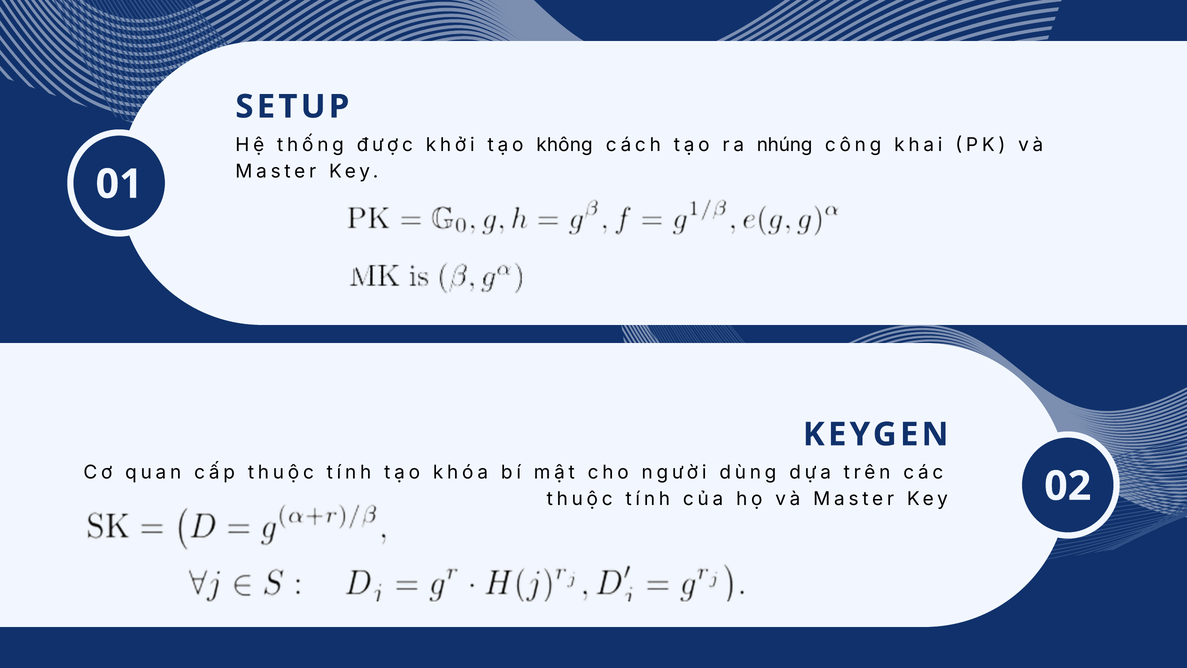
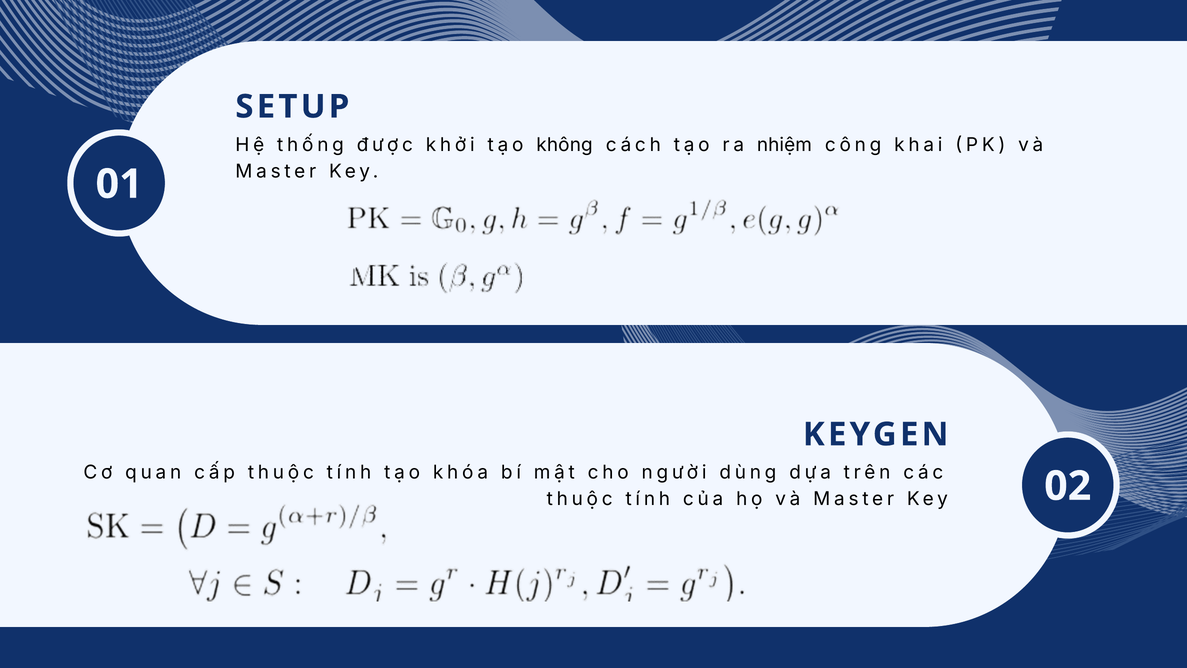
nhúng: nhúng -> nhiệm
